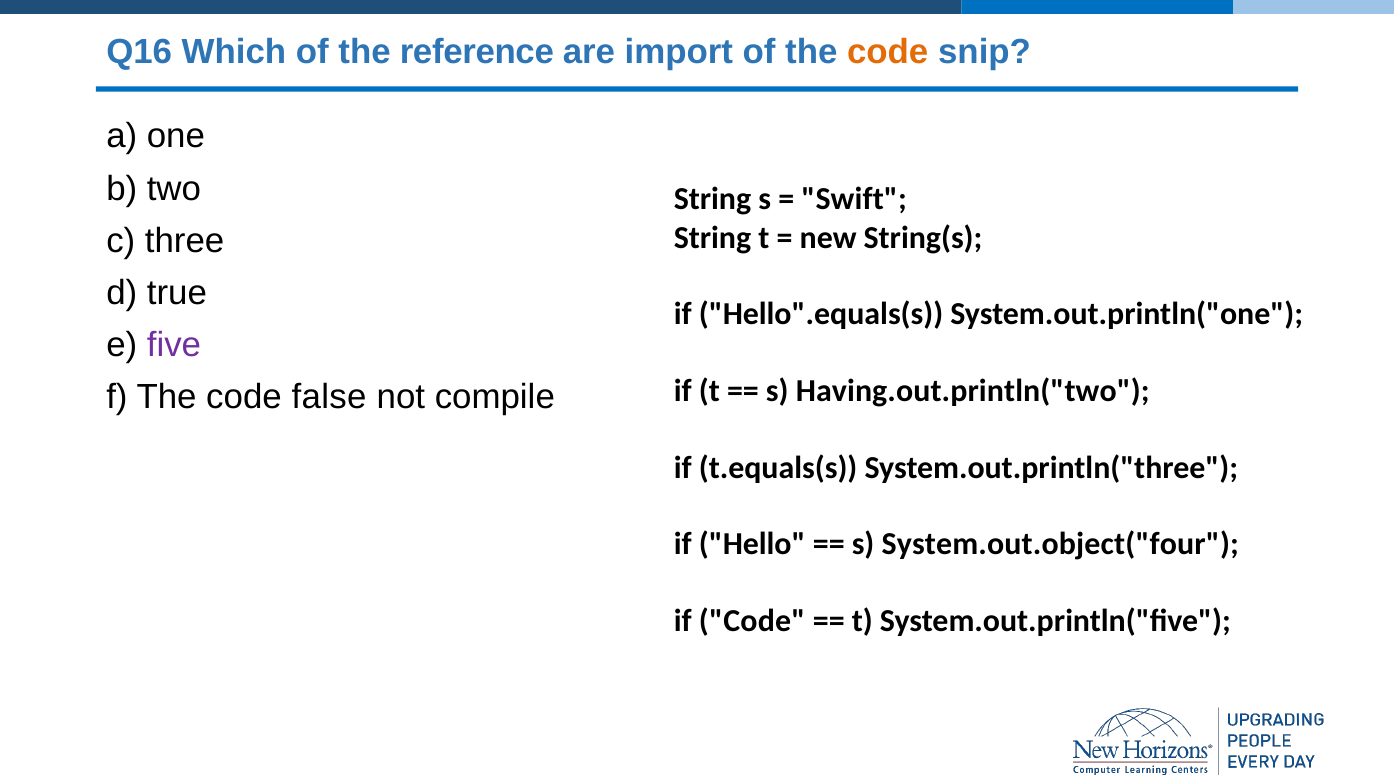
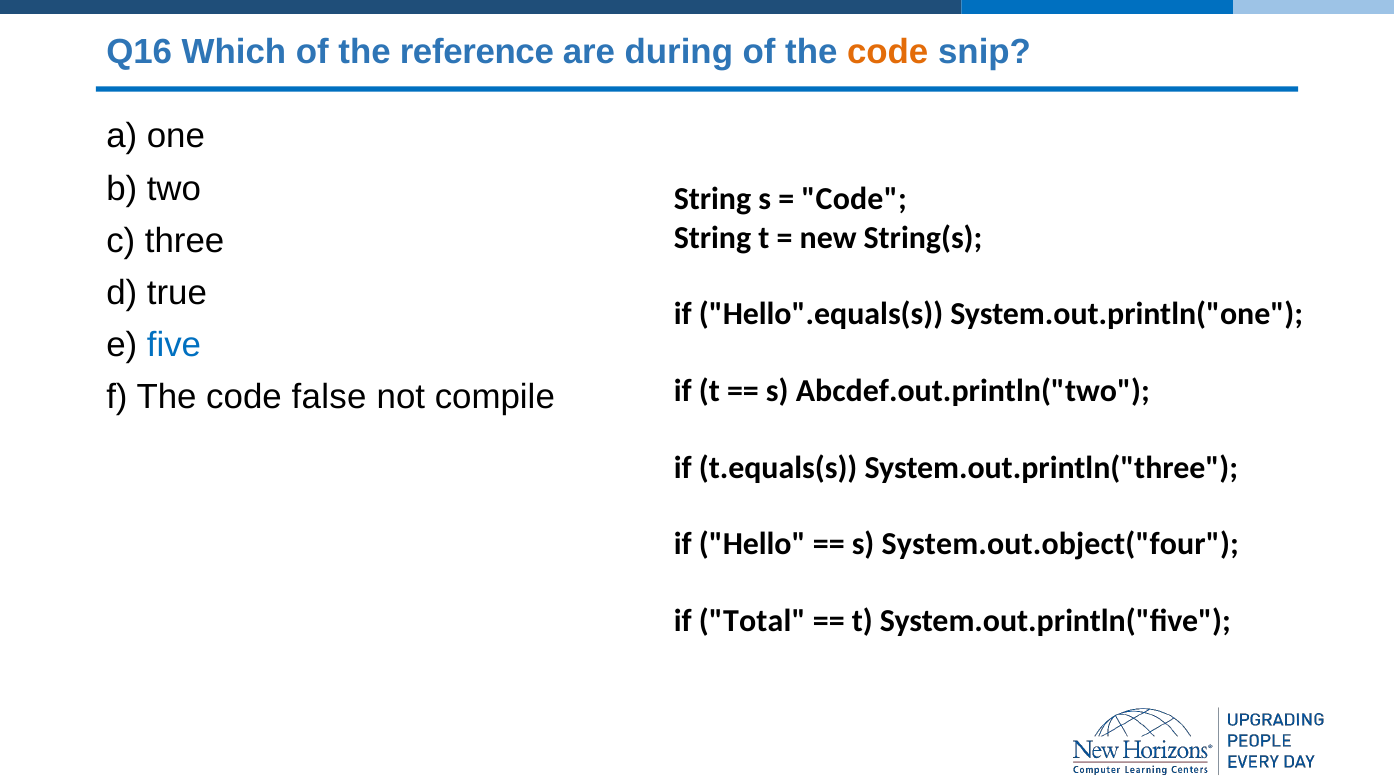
import: import -> during
Swift at (854, 199): Swift -> Code
five colour: purple -> blue
Having.out.println("two: Having.out.println("two -> Abcdef.out.println("two
if Code: Code -> Total
